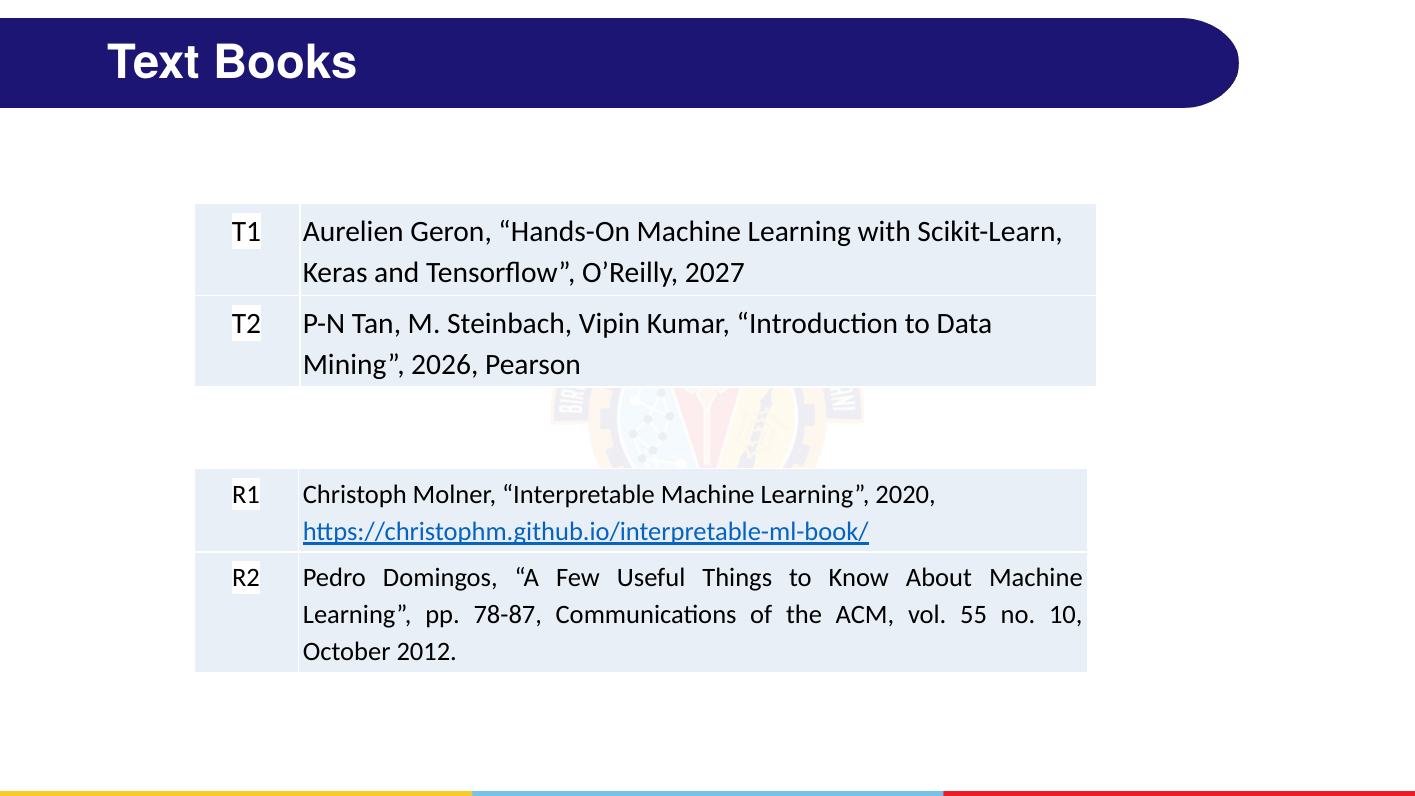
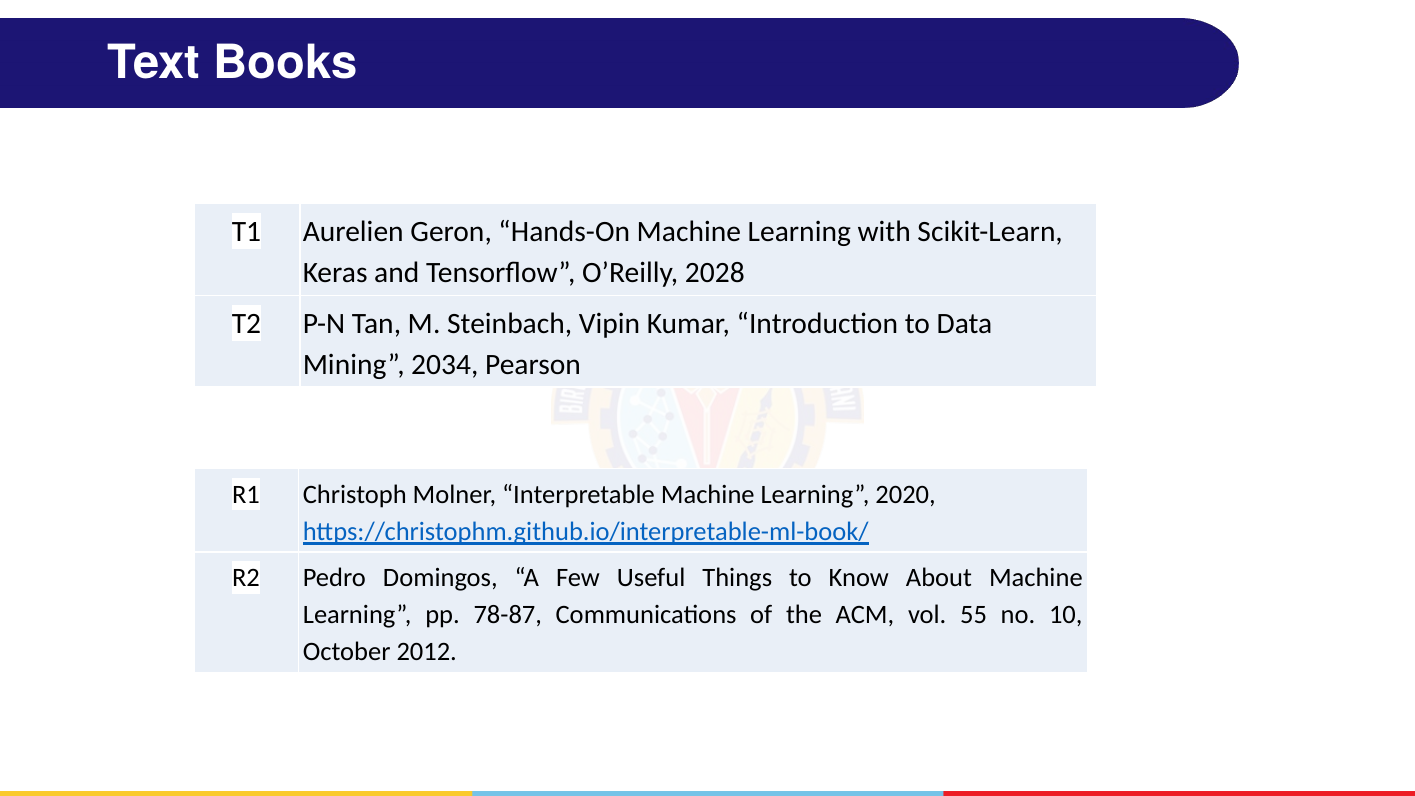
2027: 2027 -> 2028
2026: 2026 -> 2034
